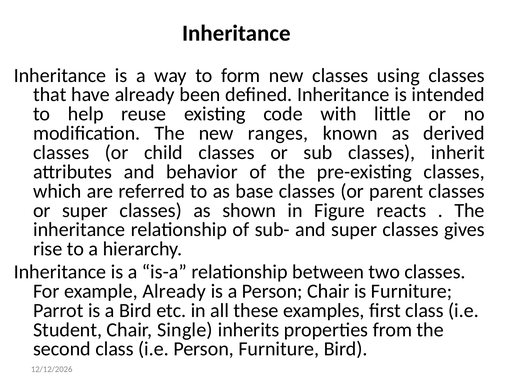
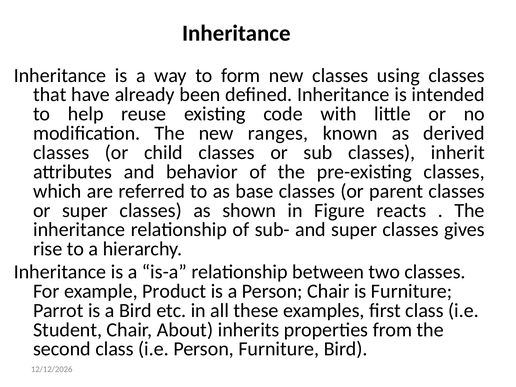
example Already: Already -> Product
Single: Single -> About
